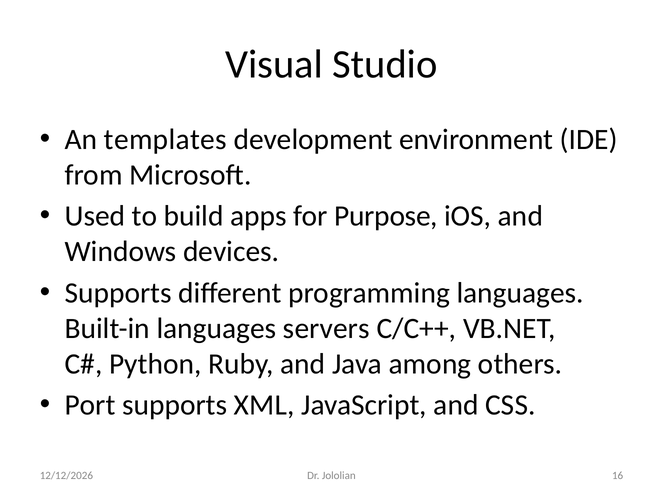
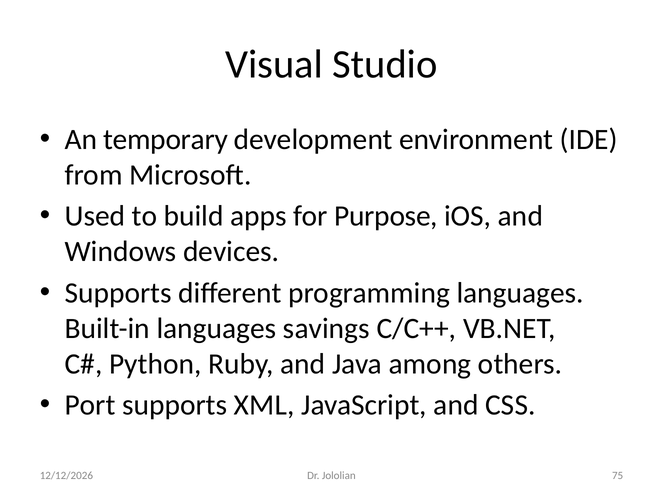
templates: templates -> temporary
servers: servers -> savings
16: 16 -> 75
